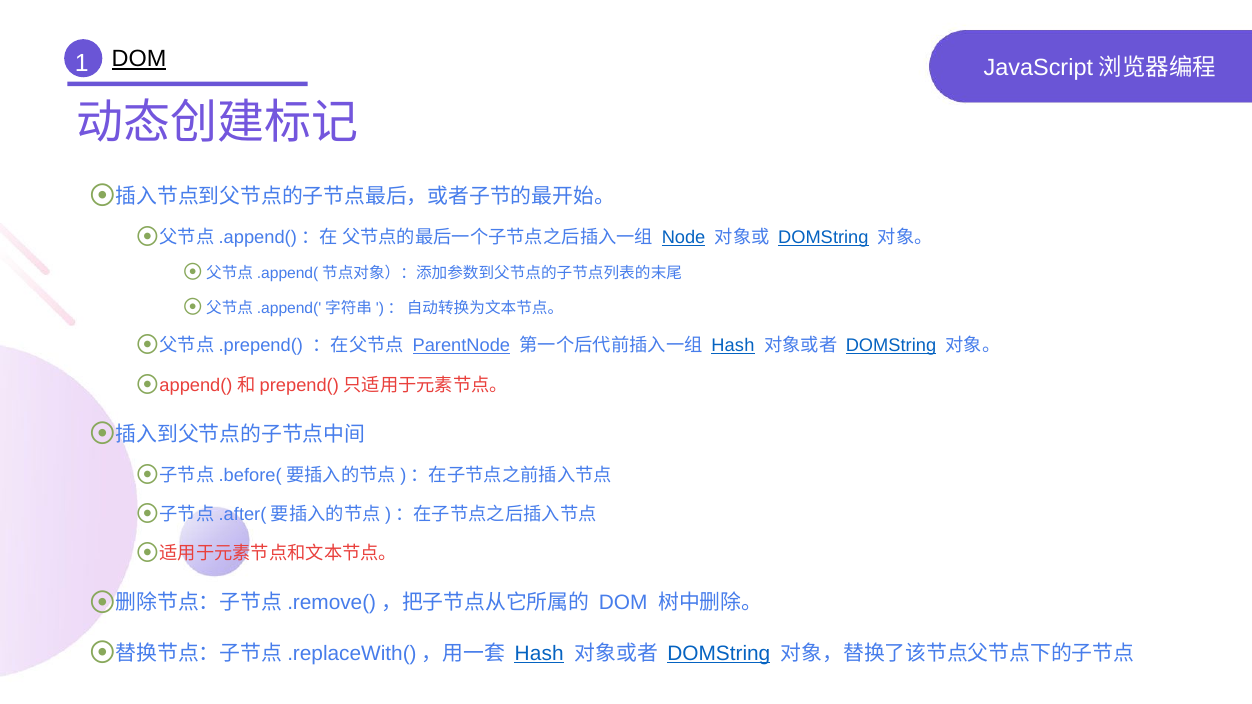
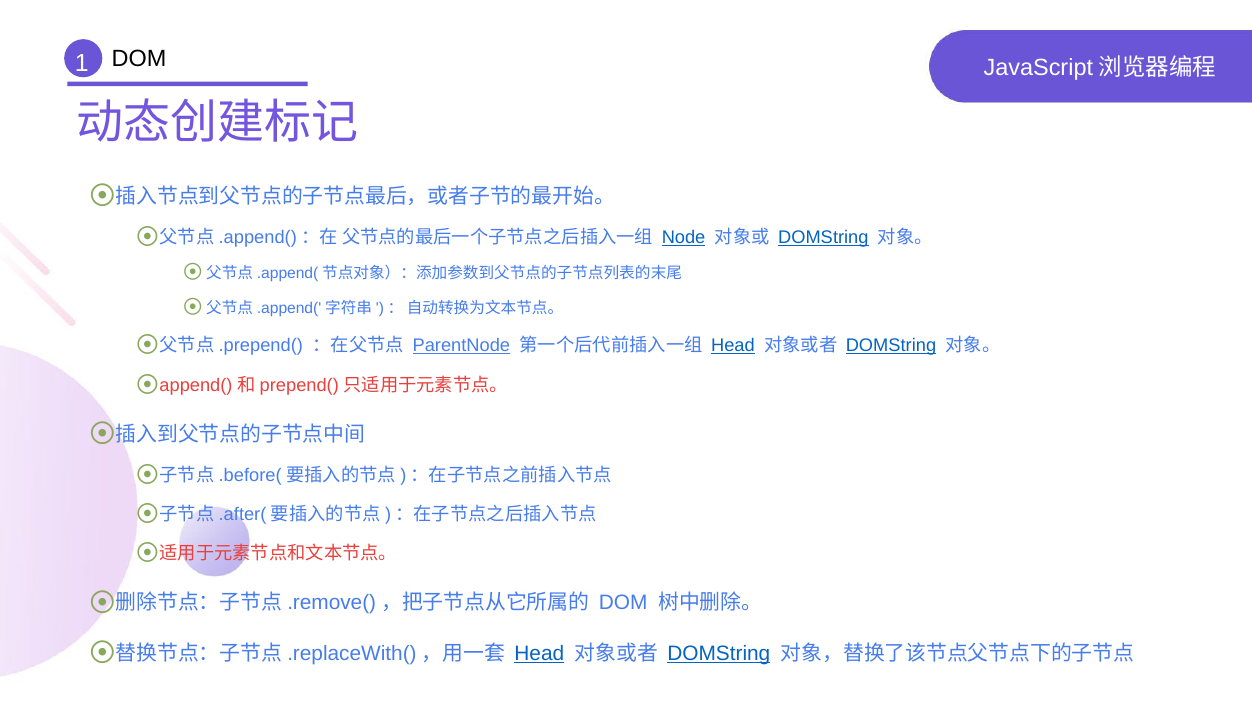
DOM at (139, 59) underline: present -> none
Hash at (733, 346): Hash -> Head
Hash at (539, 654): Hash -> Head
